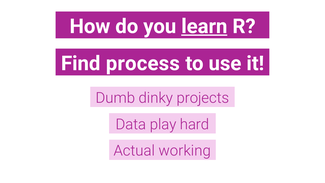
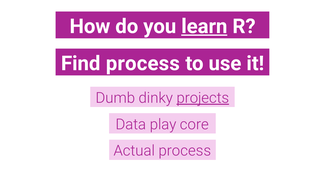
projects underline: none -> present
hard: hard -> core
Actual working: working -> process
